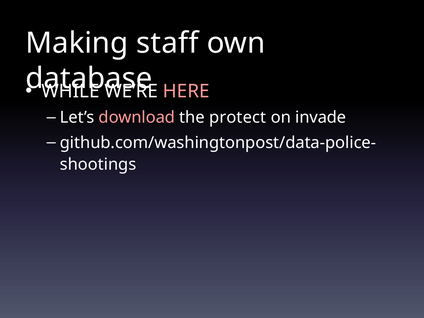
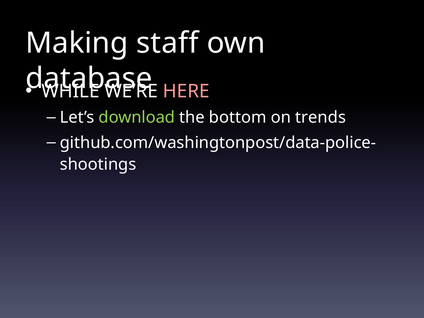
download colour: pink -> light green
protect: protect -> bottom
invade: invade -> trends
